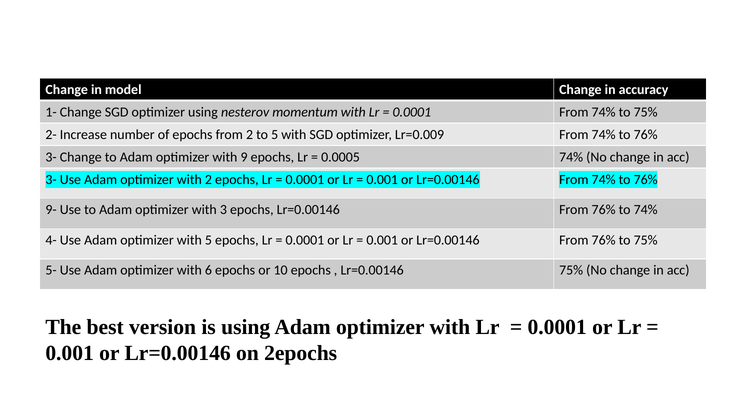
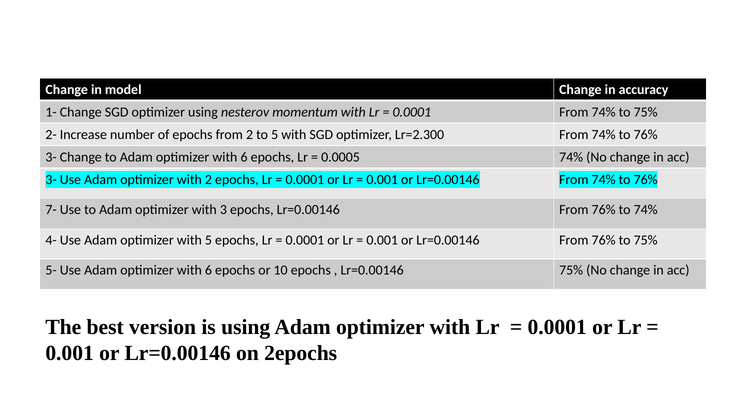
Lr=0.009: Lr=0.009 -> Lr=2.300
9 at (244, 157): 9 -> 6
9-: 9- -> 7-
